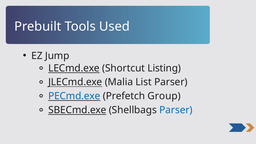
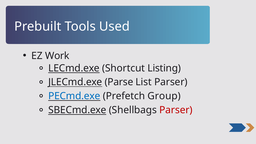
Jump: Jump -> Work
Malia: Malia -> Parse
Parser at (176, 110) colour: blue -> red
